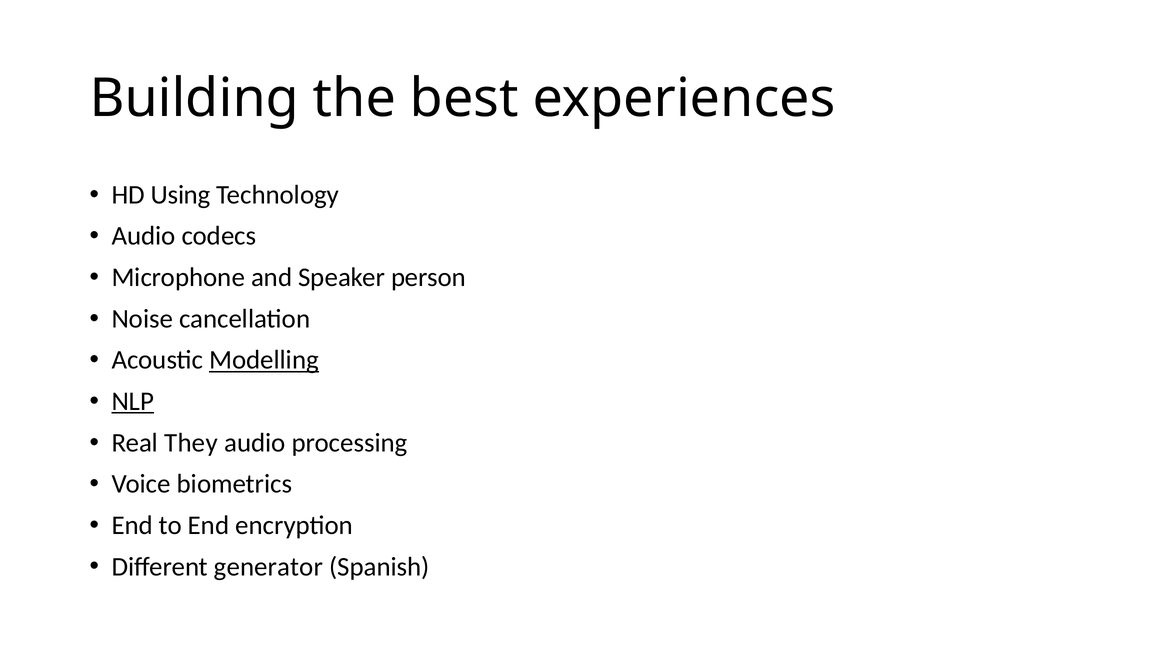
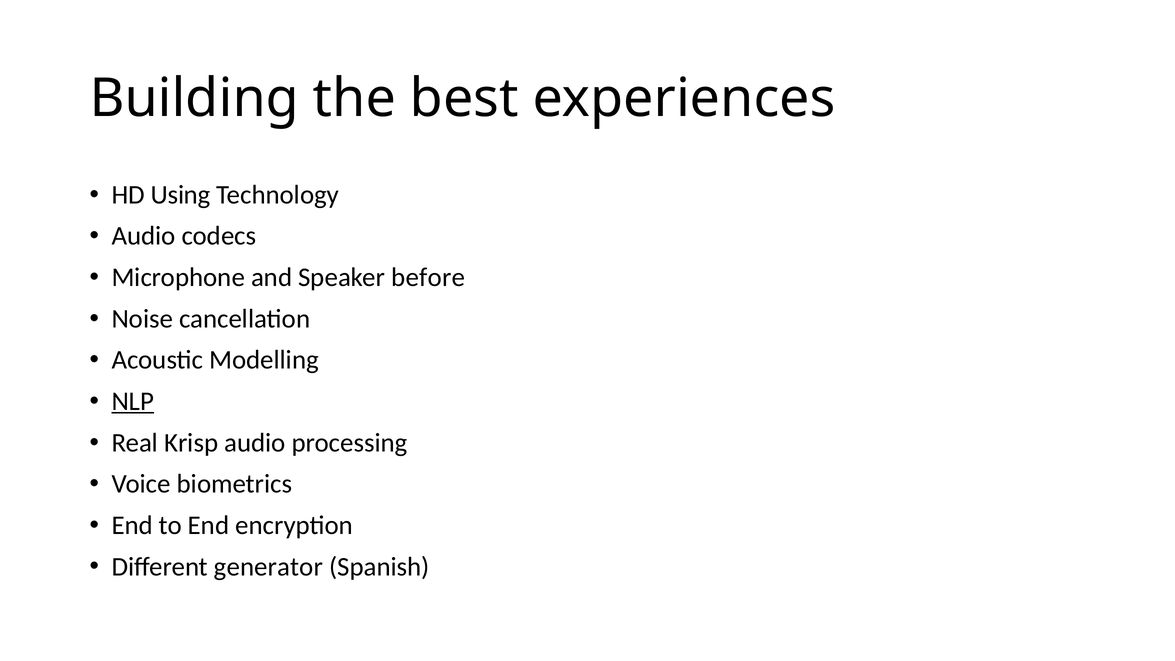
person: person -> before
Modelling underline: present -> none
They: They -> Krisp
